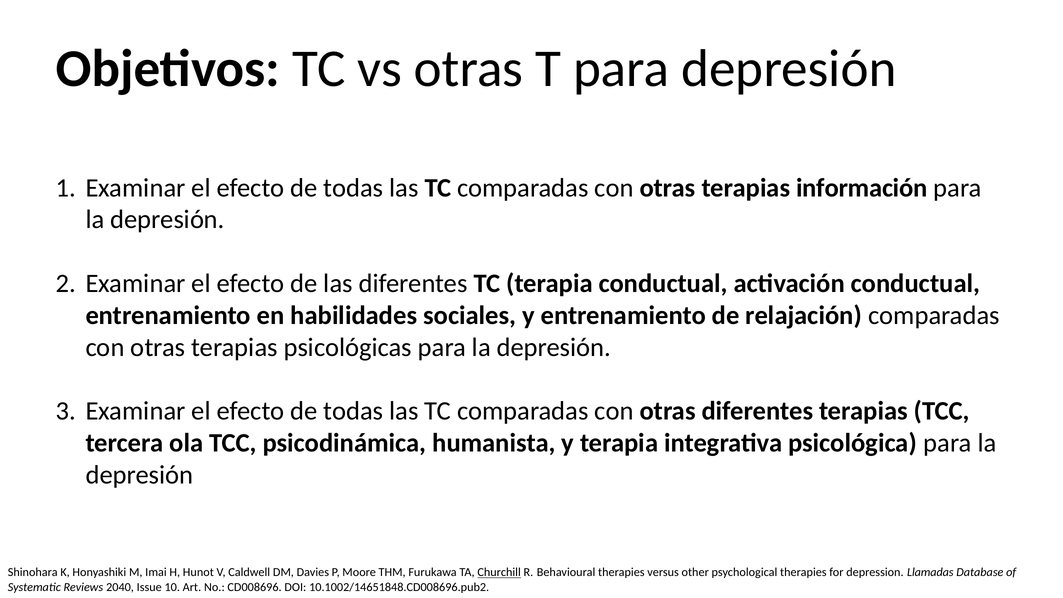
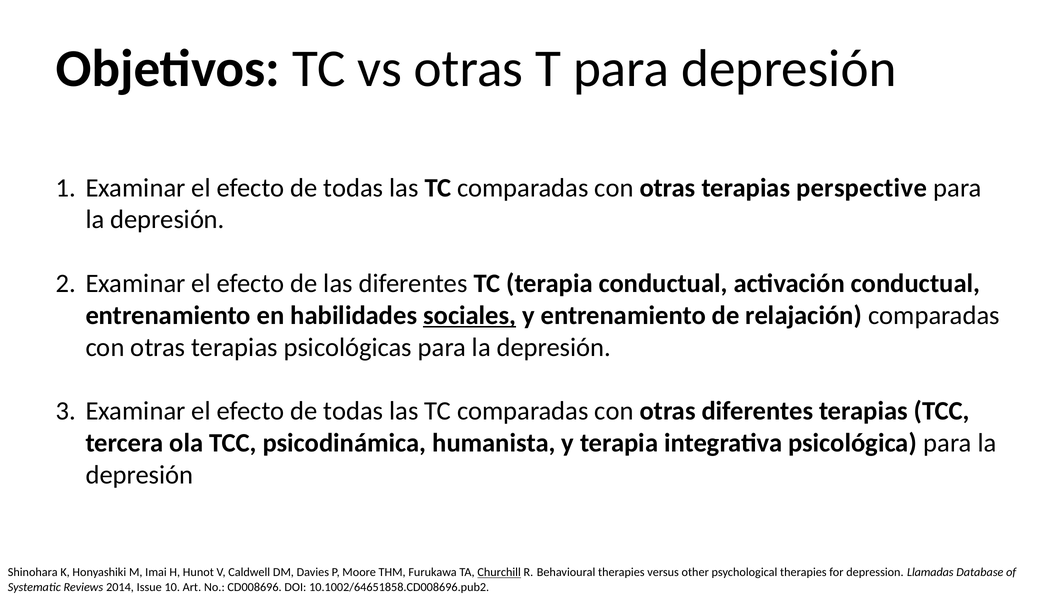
información: información -> perspective
sociales underline: none -> present
2040: 2040 -> 2014
10.1002/14651848.CD008696.pub2: 10.1002/14651848.CD008696.pub2 -> 10.1002/64651858.CD008696.pub2
